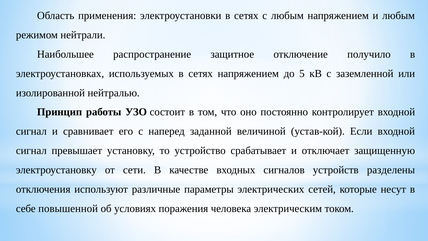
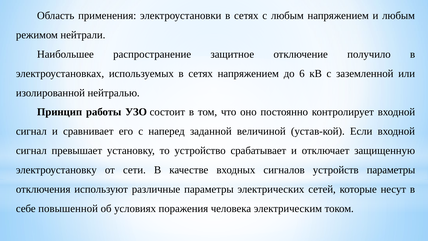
5: 5 -> 6
устройств разделены: разделены -> параметры
